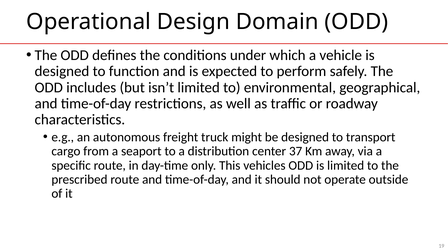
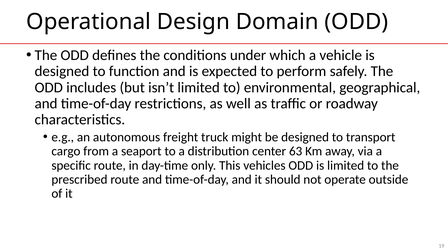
37: 37 -> 63
